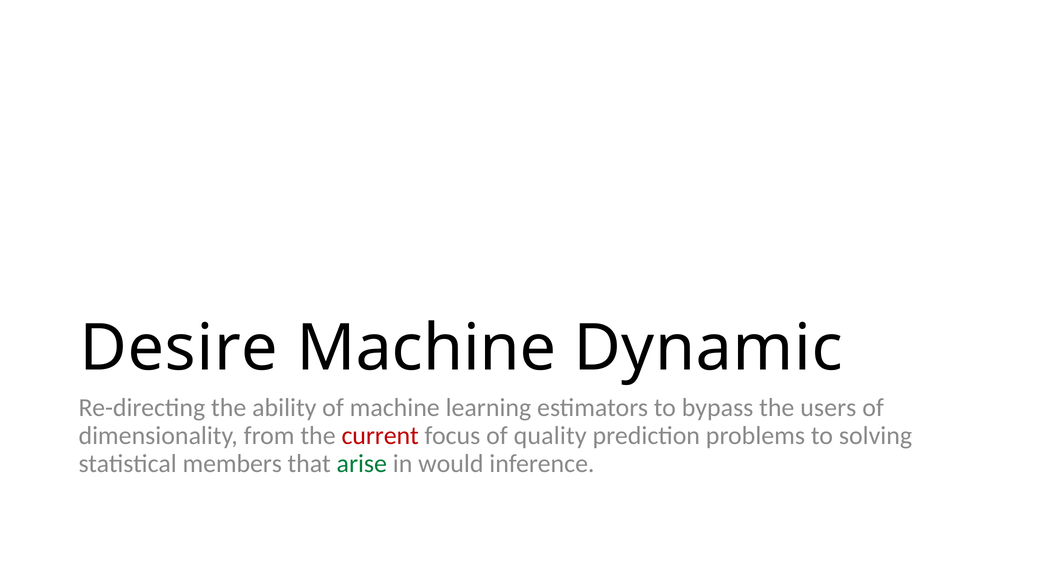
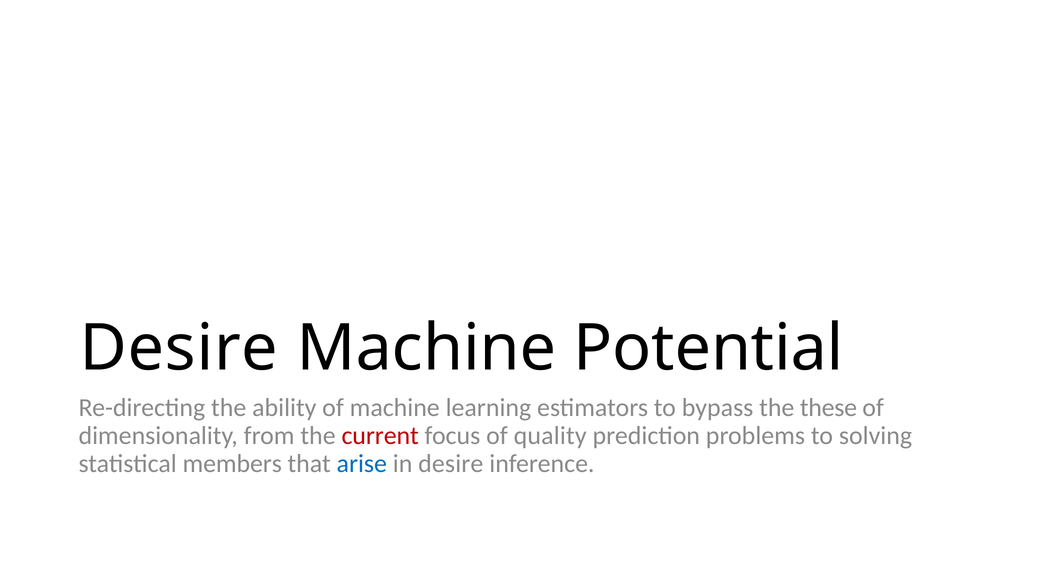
Dynamic: Dynamic -> Potential
users: users -> these
arise colour: green -> blue
in would: would -> desire
